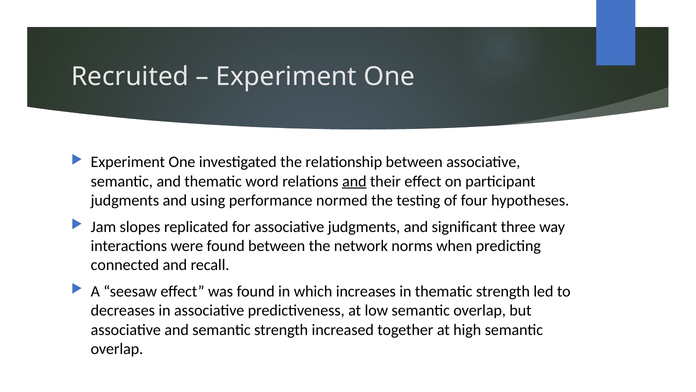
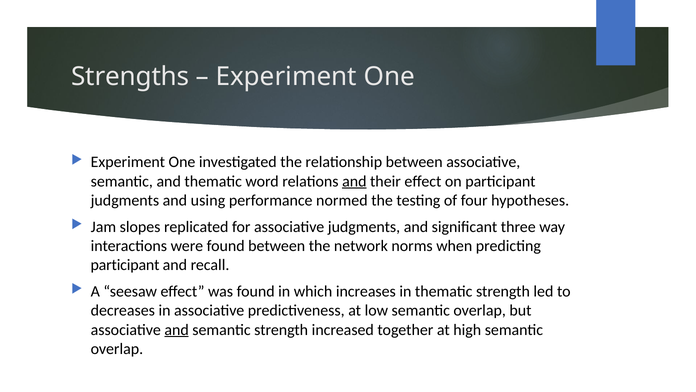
Recruited: Recruited -> Strengths
connected at (125, 265): connected -> participant
and at (177, 329) underline: none -> present
